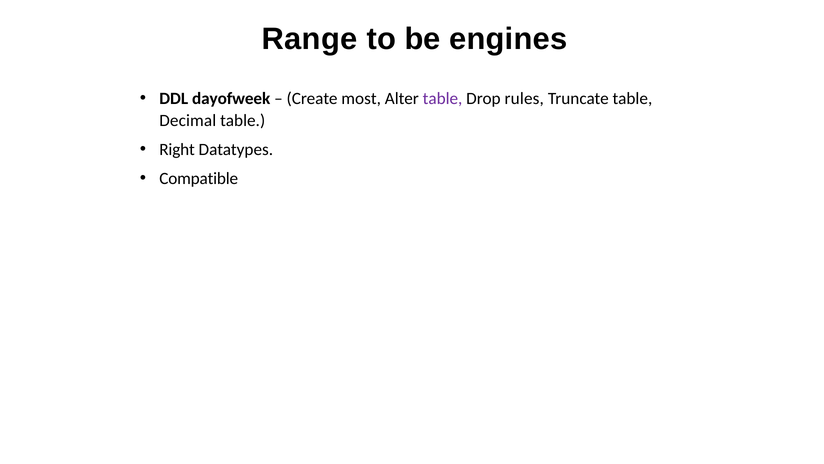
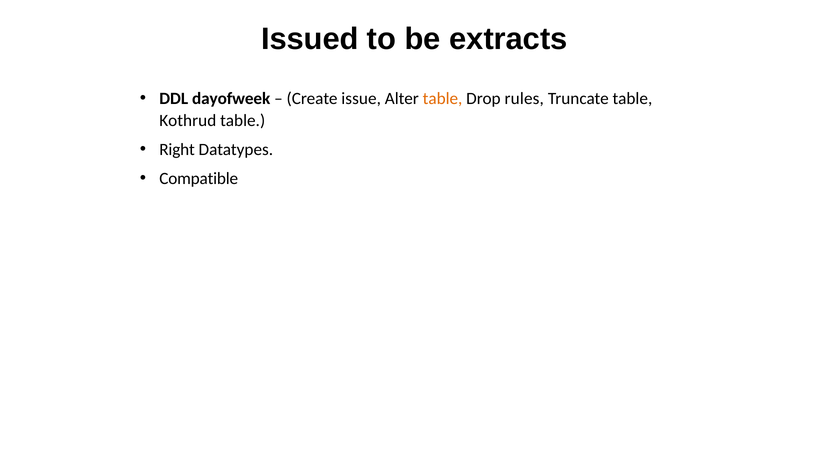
Range: Range -> Issued
engines: engines -> extracts
most: most -> issue
table at (443, 98) colour: purple -> orange
Decimal: Decimal -> Kothrud
